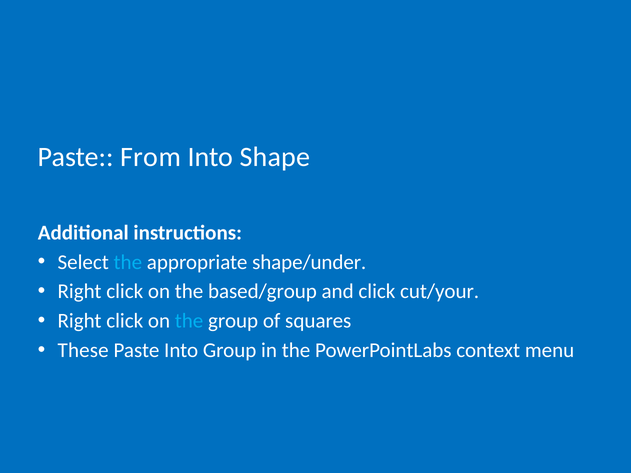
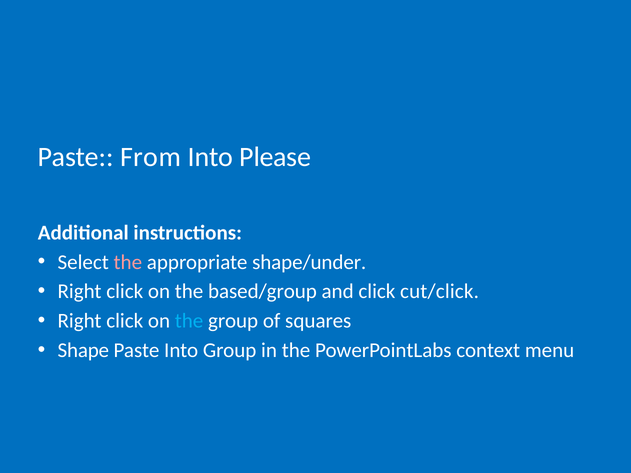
Shape: Shape -> Please
the at (128, 262) colour: light blue -> pink
cut/your: cut/your -> cut/click
These: These -> Shape
